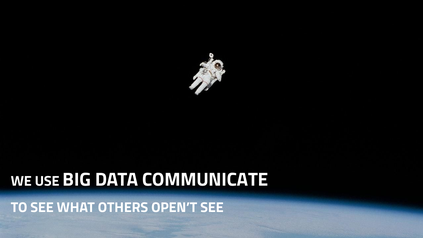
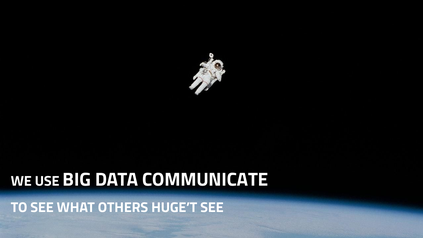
OPEN’T: OPEN’T -> HUGE’T
